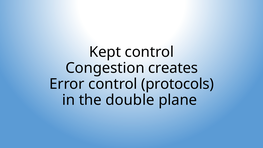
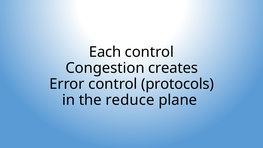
Kept: Kept -> Each
double: double -> reduce
